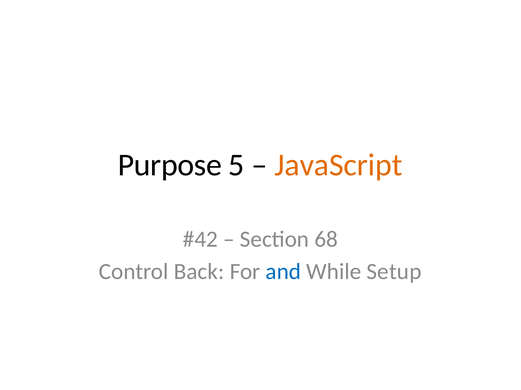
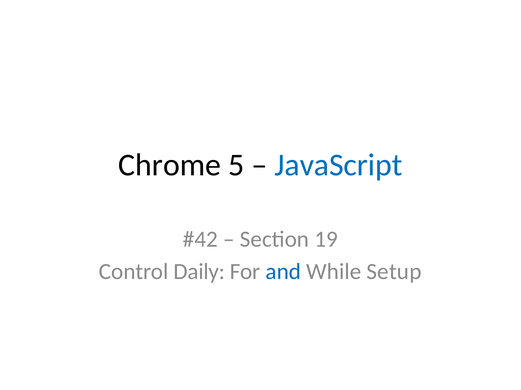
Purpose: Purpose -> Chrome
JavaScript colour: orange -> blue
68: 68 -> 19
Back: Back -> Daily
